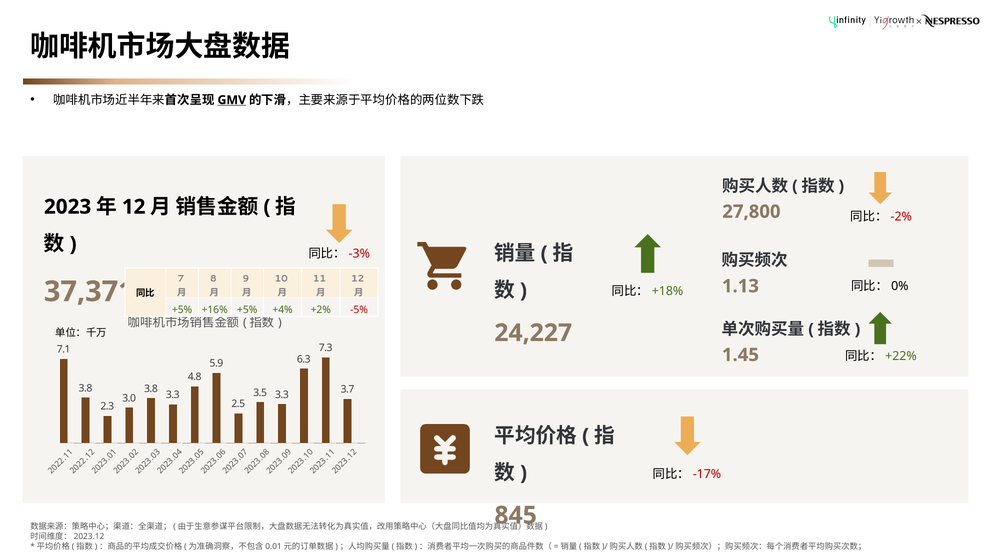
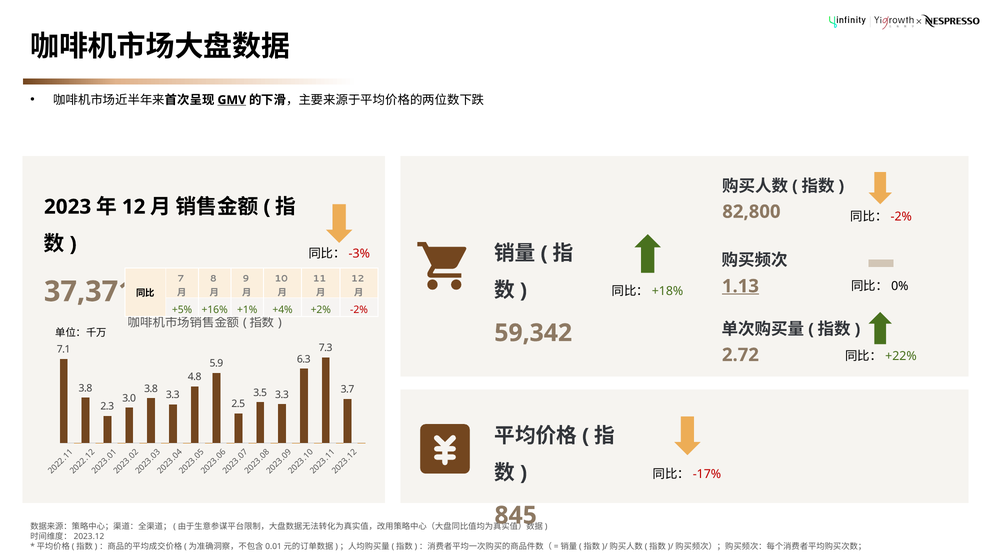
27,800: 27,800 -> 82,800
1.13 underline: none -> present
+16% +5%: +5% -> +1%
-5%: -5% -> -2%
24,227: 24,227 -> 59,342
1.45: 1.45 -> 2.72
